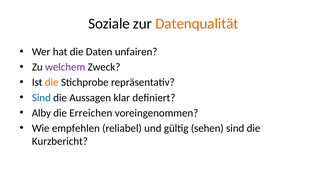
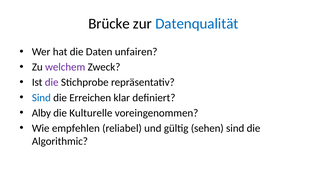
Soziale: Soziale -> Brücke
Datenqualität colour: orange -> blue
die at (52, 82) colour: orange -> purple
Aussagen: Aussagen -> Erreichen
Erreichen: Erreichen -> Kulturelle
Kurzbericht: Kurzbericht -> Algorithmic
